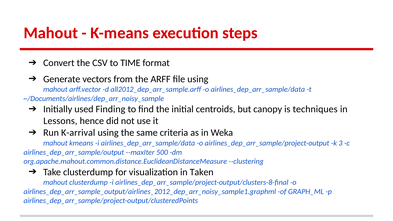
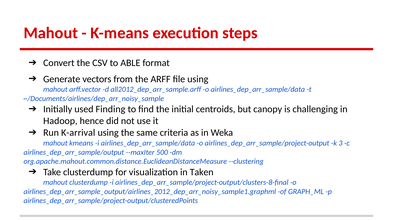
TIME: TIME -> ABLE
techniques: techniques -> challenging
Lessons: Lessons -> Hadoop
